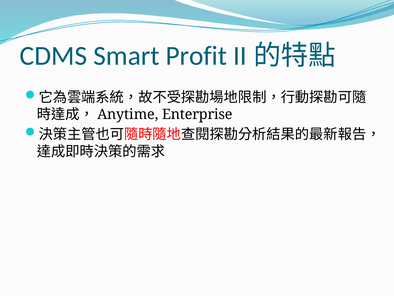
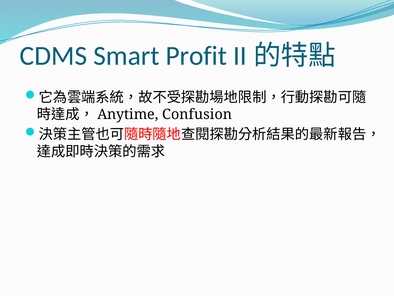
Enterprise: Enterprise -> Confusion
